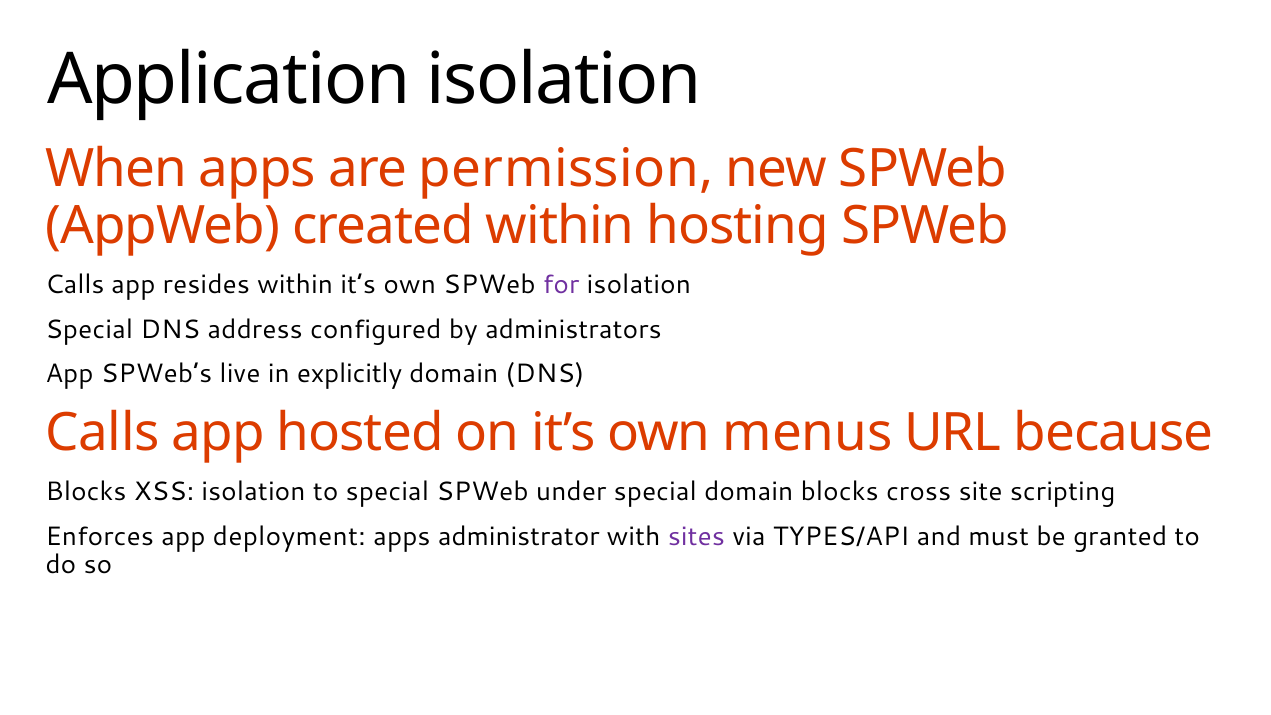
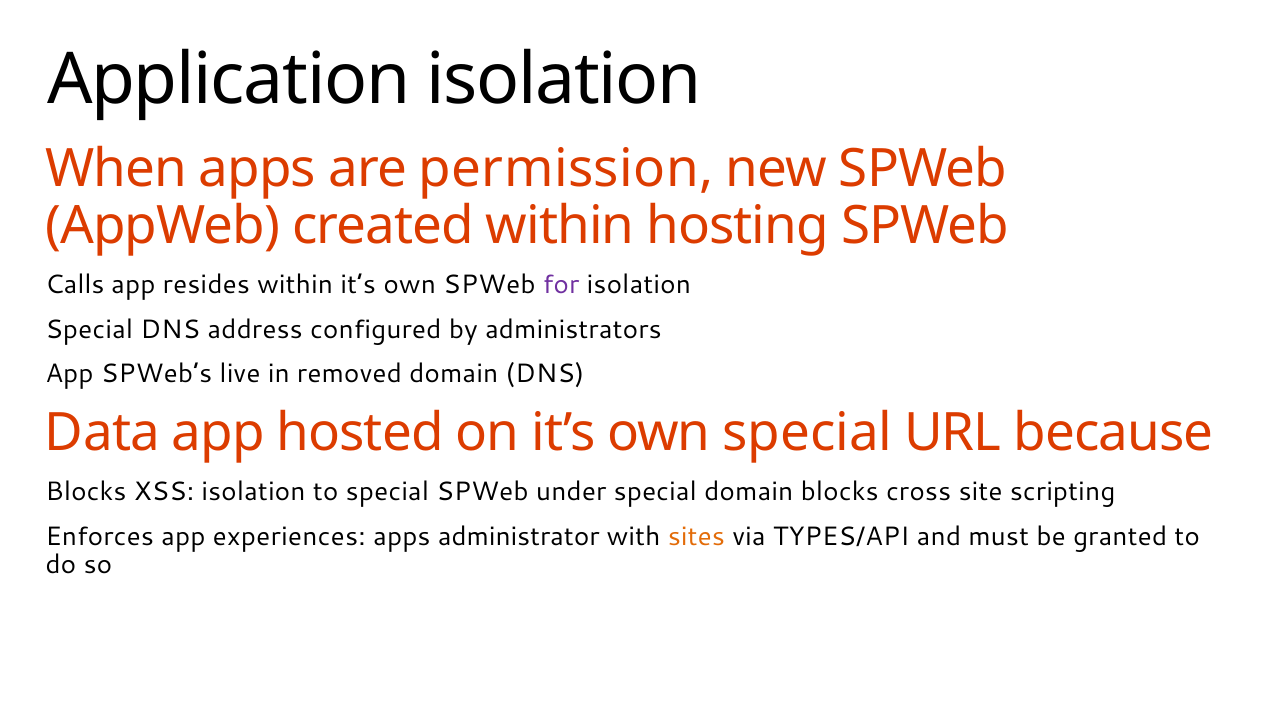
explicitly: explicitly -> removed
Calls at (103, 433): Calls -> Data
own menus: menus -> special
deployment: deployment -> experiences
sites colour: purple -> orange
